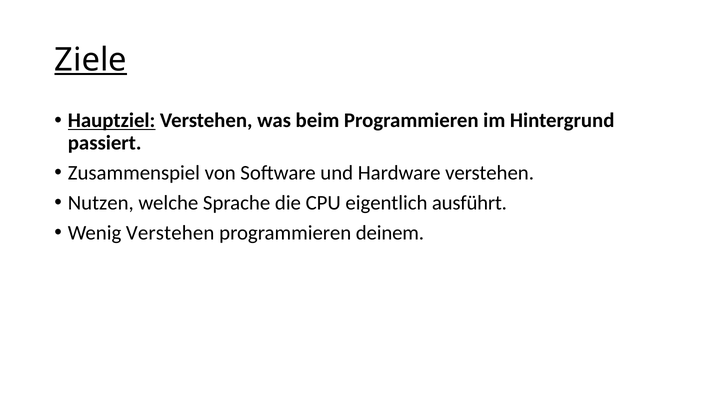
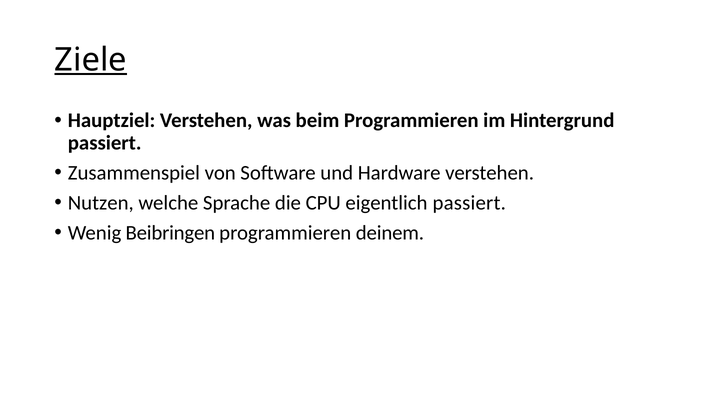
Hauptziel underline: present -> none
eigentlich ausführt: ausführt -> passiert
Wenig Verstehen: Verstehen -> Beibringen
